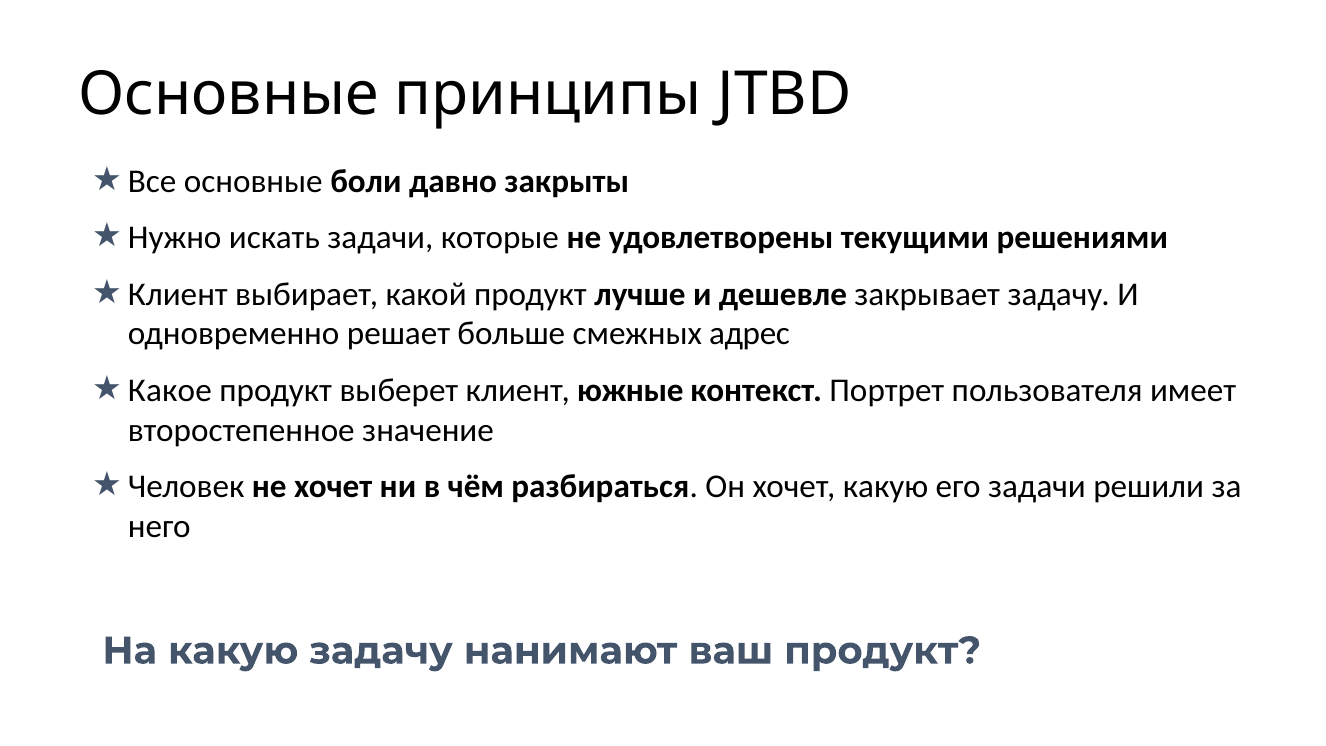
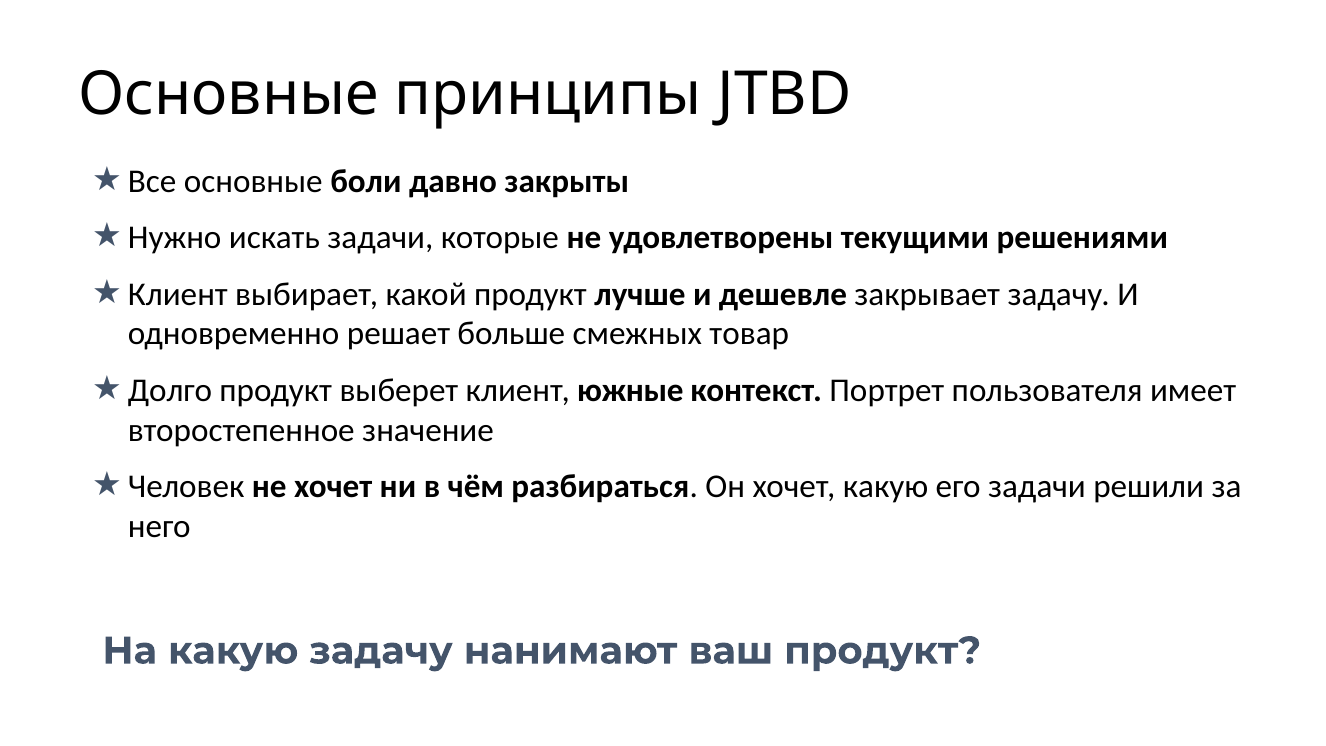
адрес: адрес -> товар
Какое: Какое -> Долго
